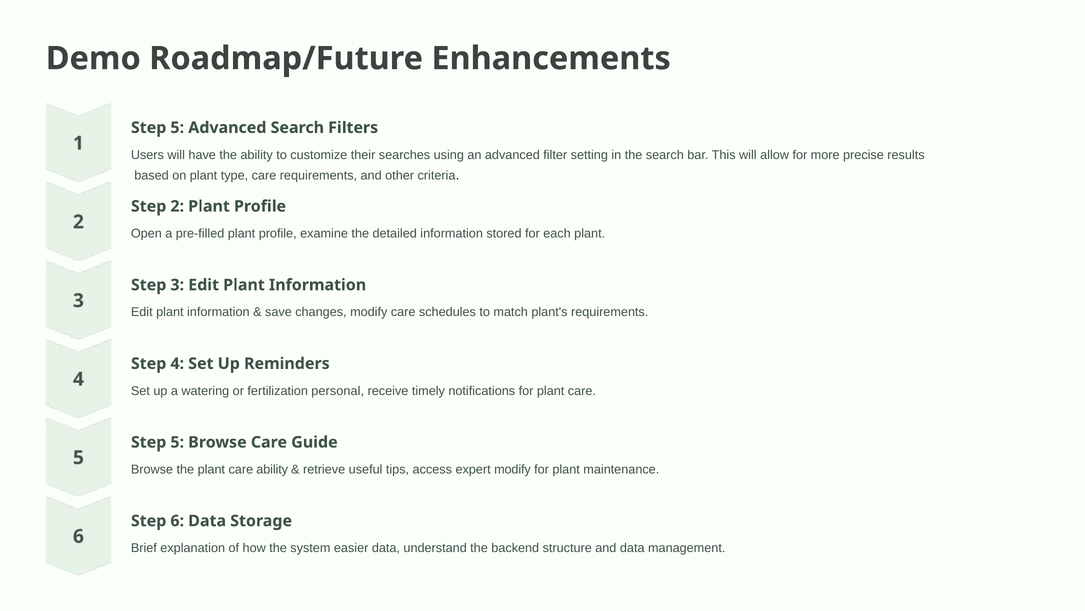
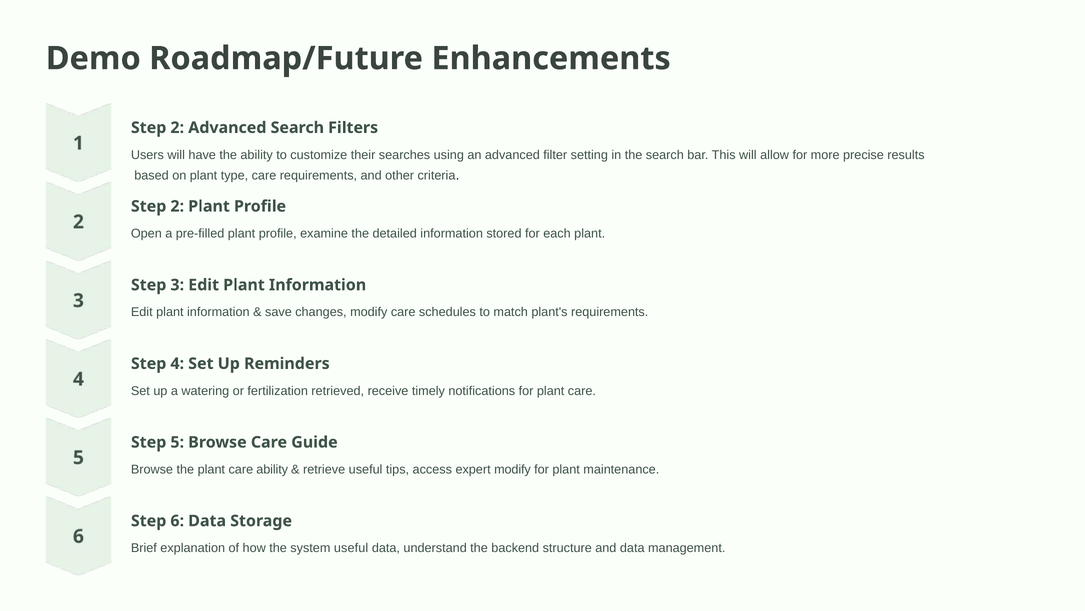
5 at (177, 128): 5 -> 2
personal: personal -> retrieved
system easier: easier -> useful
